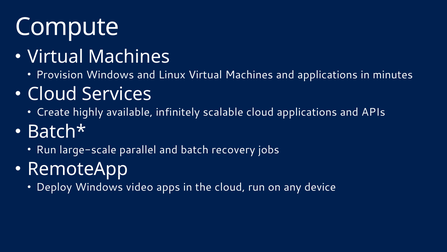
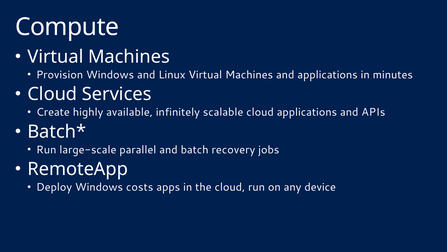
video: video -> costs
